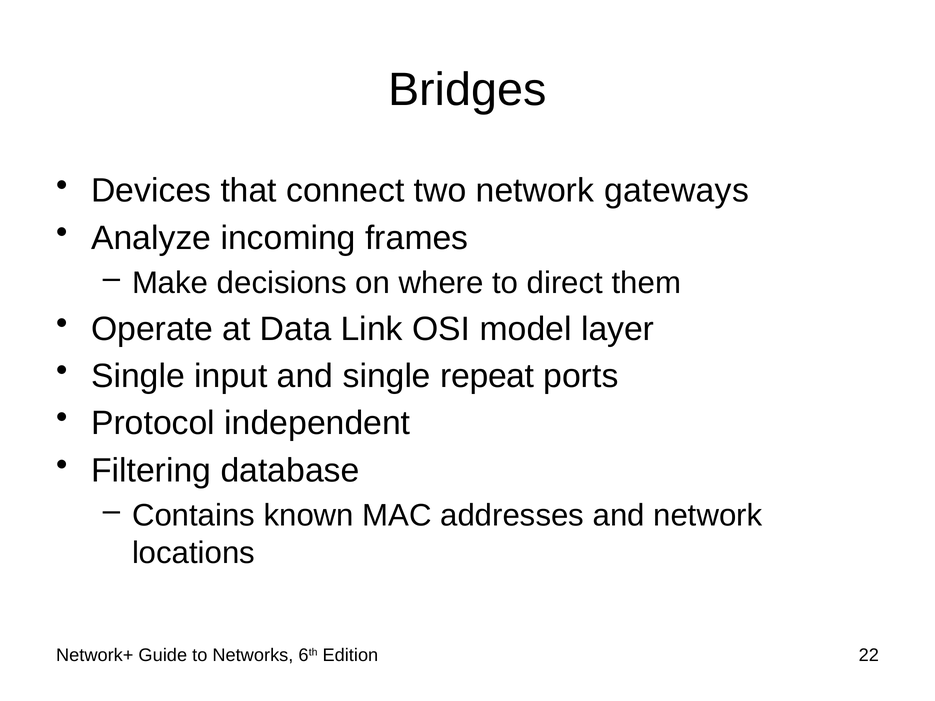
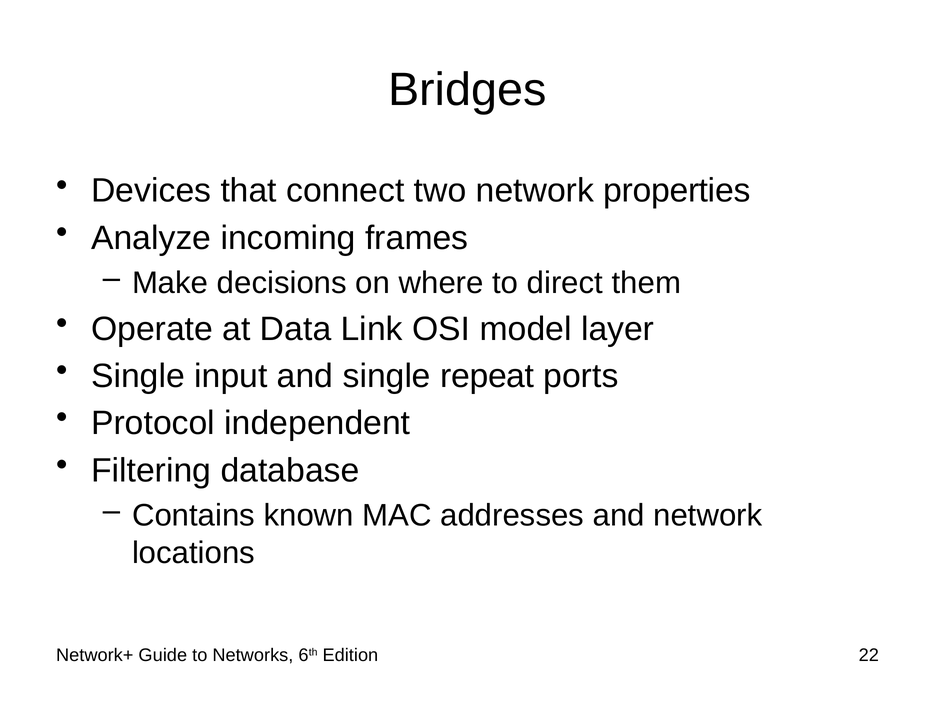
gateways: gateways -> properties
